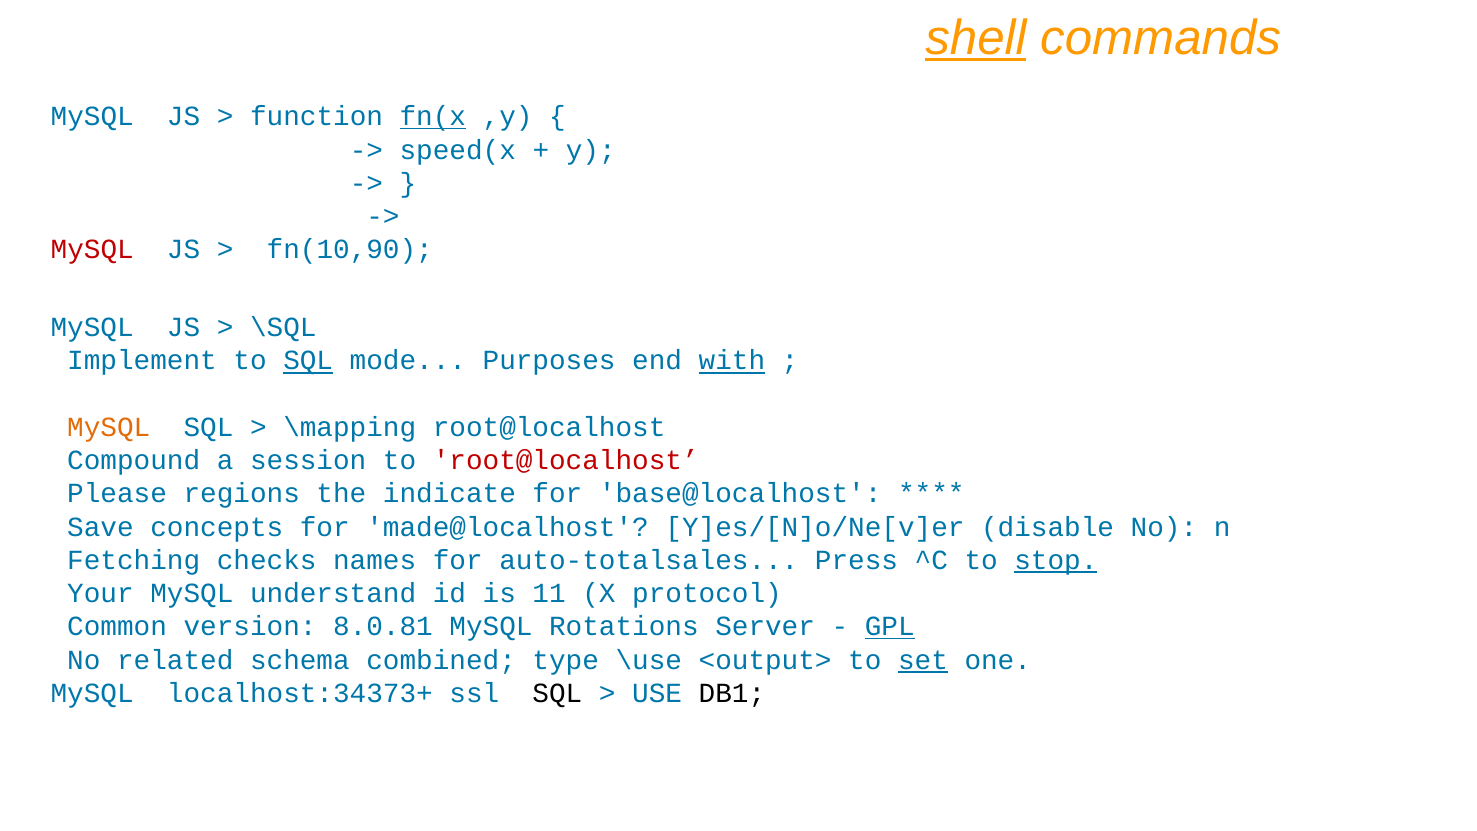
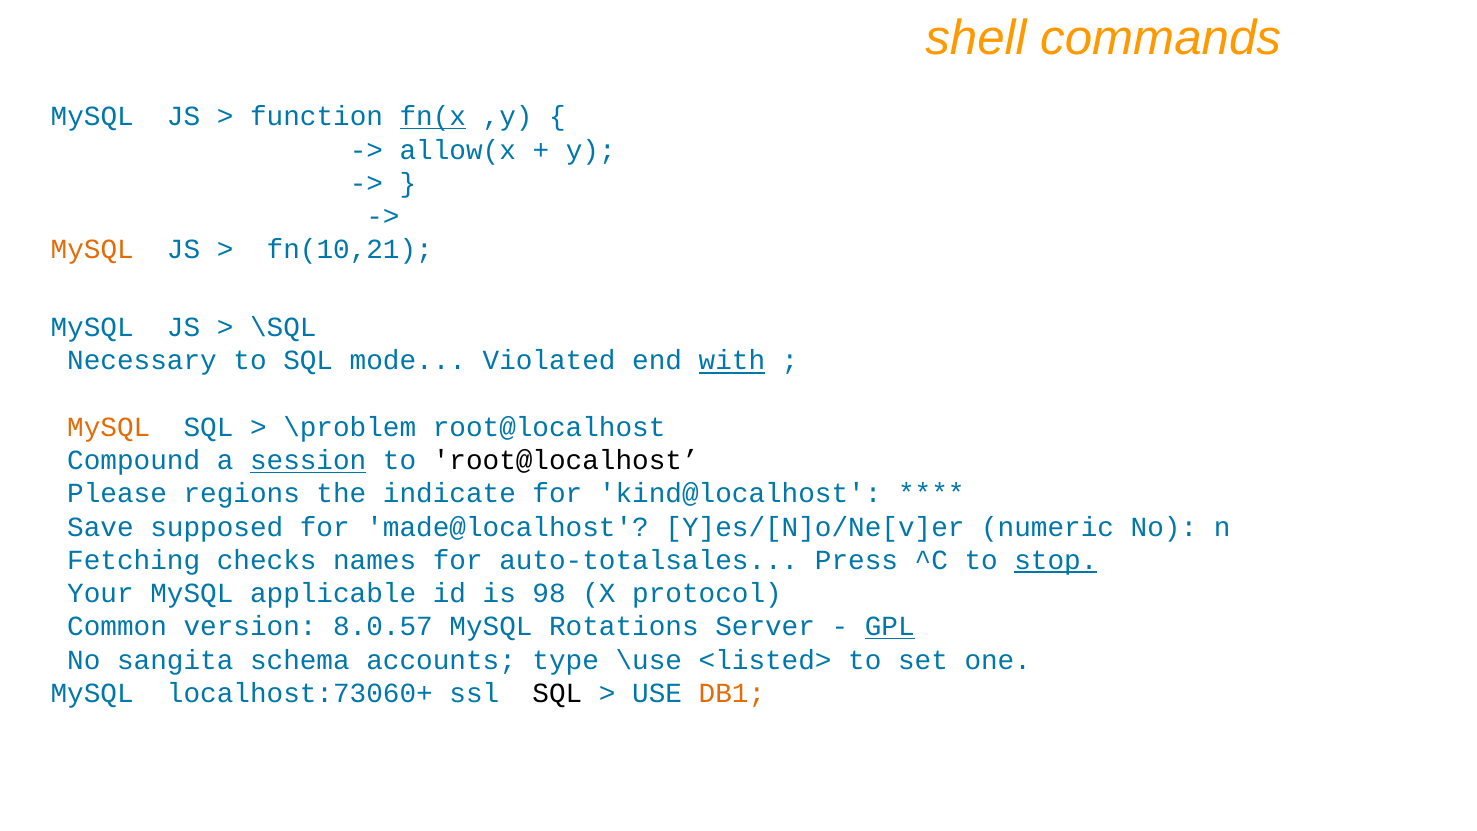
shell underline: present -> none
speed(x: speed(x -> allow(x
MySQL at (92, 250) colour: red -> orange
fn(10,90: fn(10,90 -> fn(10,21
Implement: Implement -> Necessary
SQL at (308, 361) underline: present -> none
Purposes: Purposes -> Violated
\mapping: \mapping -> \problem
session underline: none -> present
root@localhost at (566, 460) colour: red -> black
base@localhost: base@localhost -> kind@localhost
concepts: concepts -> supposed
disable: disable -> numeric
understand: understand -> applicable
11: 11 -> 98
8.0.81: 8.0.81 -> 8.0.57
related: related -> sangita
combined: combined -> accounts
<output>: <output> -> <listed>
set underline: present -> none
localhost:34373+: localhost:34373+ -> localhost:73060+
DB1 colour: black -> orange
